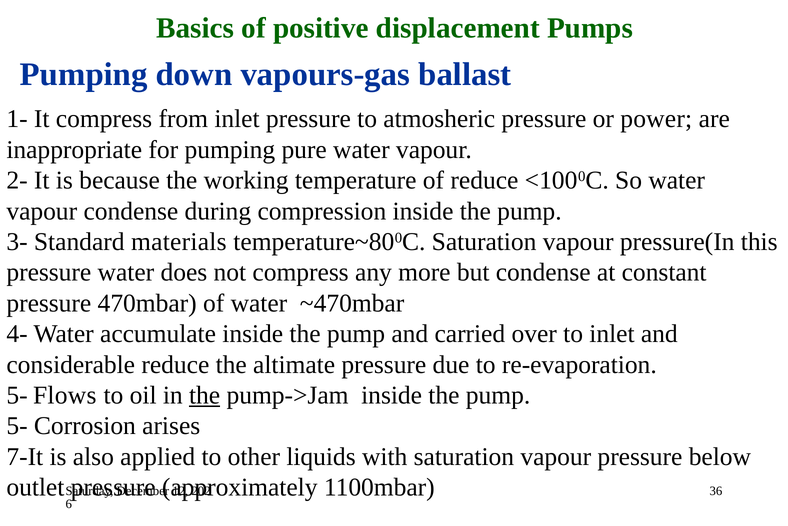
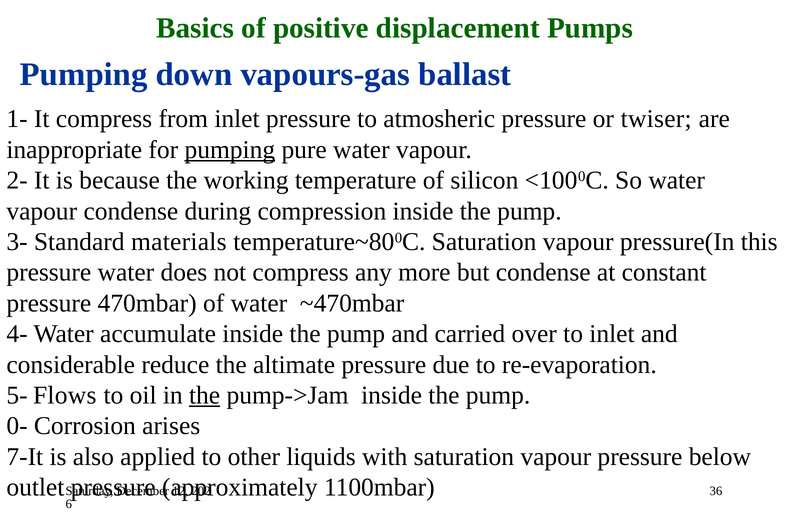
power: power -> twiser
pumping at (230, 149) underline: none -> present
of reduce: reduce -> silicon
5- at (17, 425): 5- -> 0-
